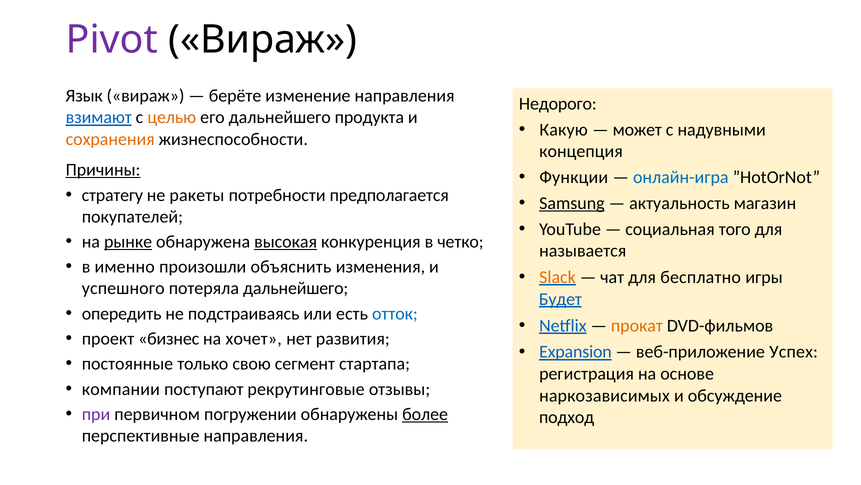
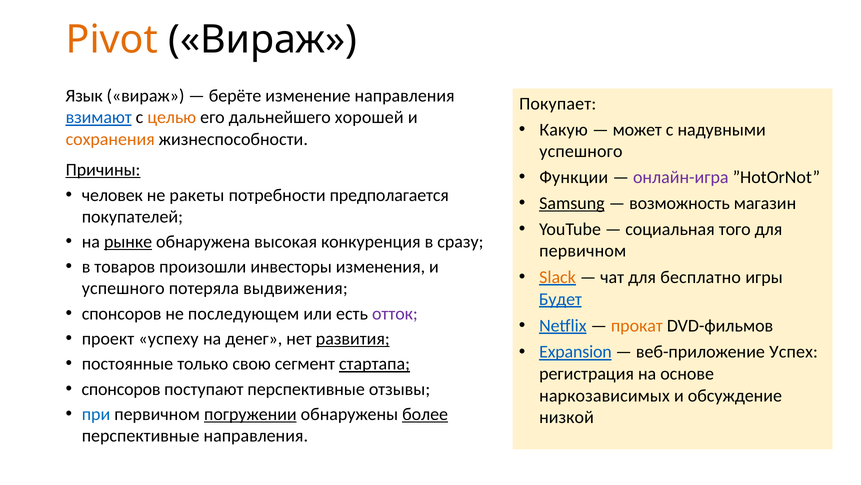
Pivot colour: purple -> orange
Недорого: Недорого -> Покупает
продукта: продукта -> хорошей
концепция at (581, 151): концепция -> успешного
онлайн-игра colour: blue -> purple
стратегу: стратегу -> человек
актуальность: актуальность -> возможность
высокая underline: present -> none
четко: четко -> сразу
называется at (583, 251): называется -> первичном
именно: именно -> товаров
объяснить: объяснить -> инвесторы
потеряла дальнейшего: дальнейшего -> выдвижения
опередить at (122, 313): опередить -> спонсоров
подстраиваясь: подстраиваясь -> последующем
отток colour: blue -> purple
бизнес: бизнес -> успеху
хочет: хочет -> денег
развития underline: none -> present
стартапа underline: none -> present
компании at (121, 389): компании -> спонсоров
поступают рекрутинговые: рекрутинговые -> перспективные
при colour: purple -> blue
погружении underline: none -> present
подход: подход -> низкой
